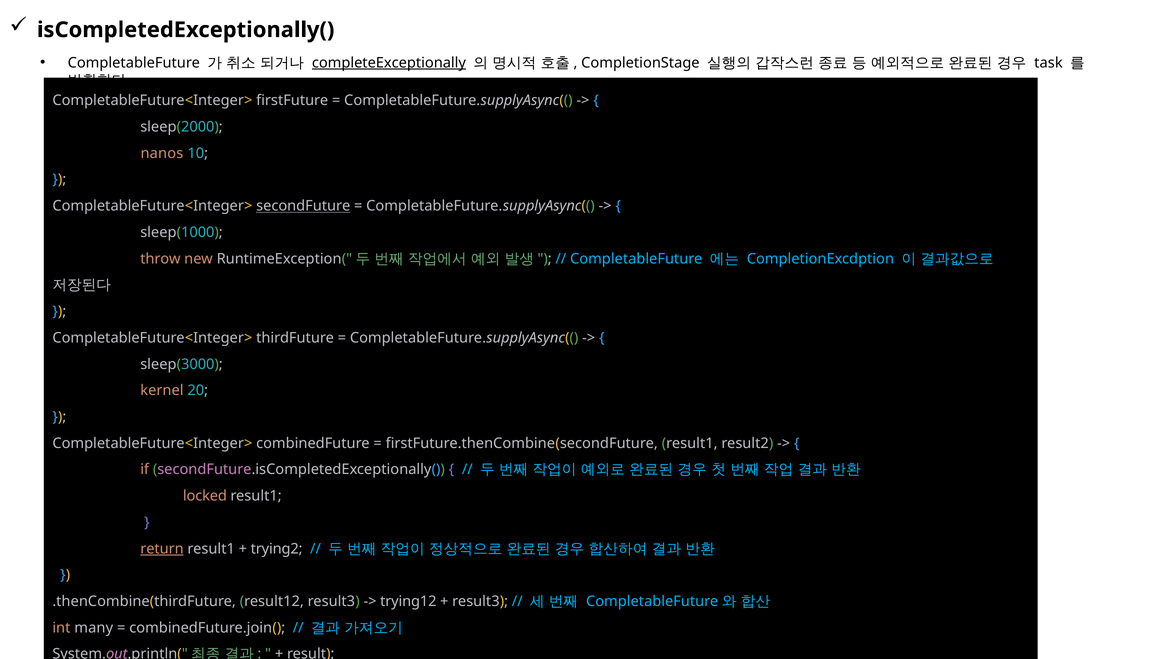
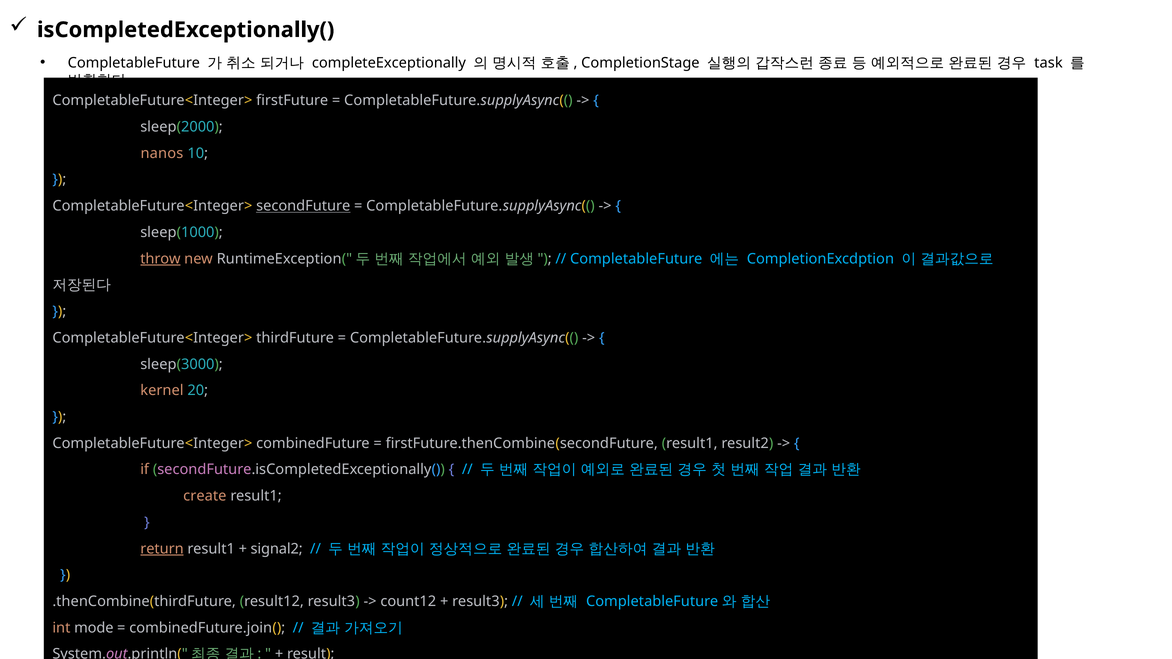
completeExceptionally underline: present -> none
throw underline: none -> present
locked: locked -> create
trying2: trying2 -> signal2
trying12: trying12 -> count12
many: many -> mode
